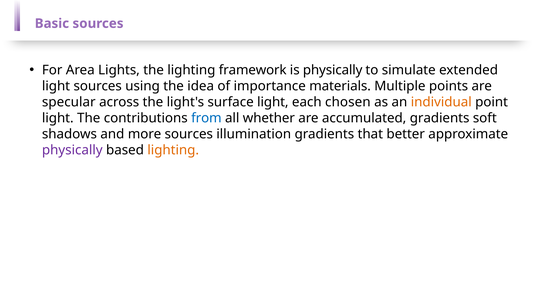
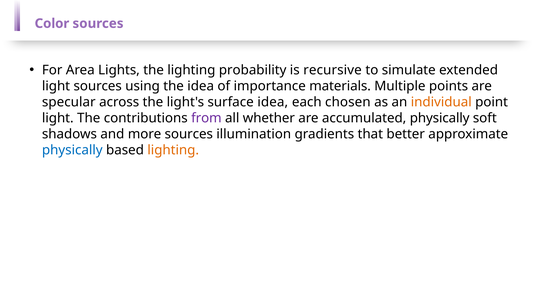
Basic: Basic -> Color
framework: framework -> probability
is physically: physically -> recursive
surface light: light -> idea
from colour: blue -> purple
accumulated gradients: gradients -> physically
physically at (72, 150) colour: purple -> blue
